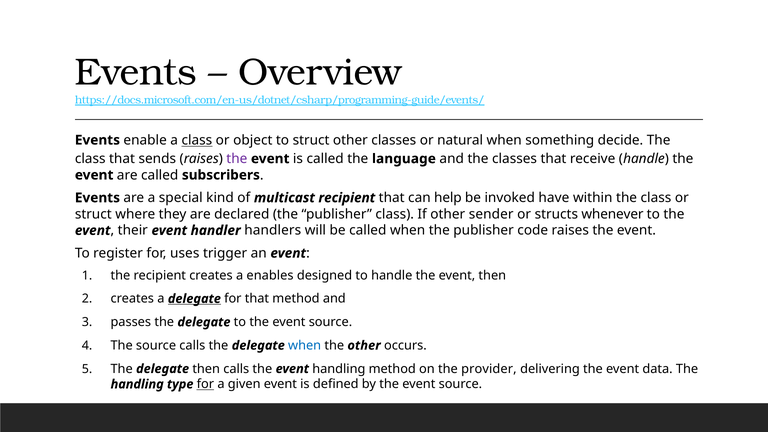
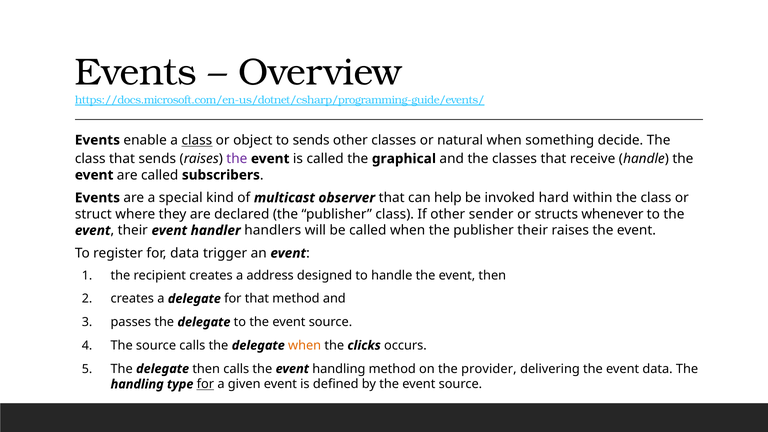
to struct: struct -> sends
language: language -> graphical
multicast recipient: recipient -> observer
have: have -> hard
publisher code: code -> their
for uses: uses -> data
enables: enables -> address
delegate at (194, 299) underline: present -> none
when at (305, 345) colour: blue -> orange
the other: other -> clicks
